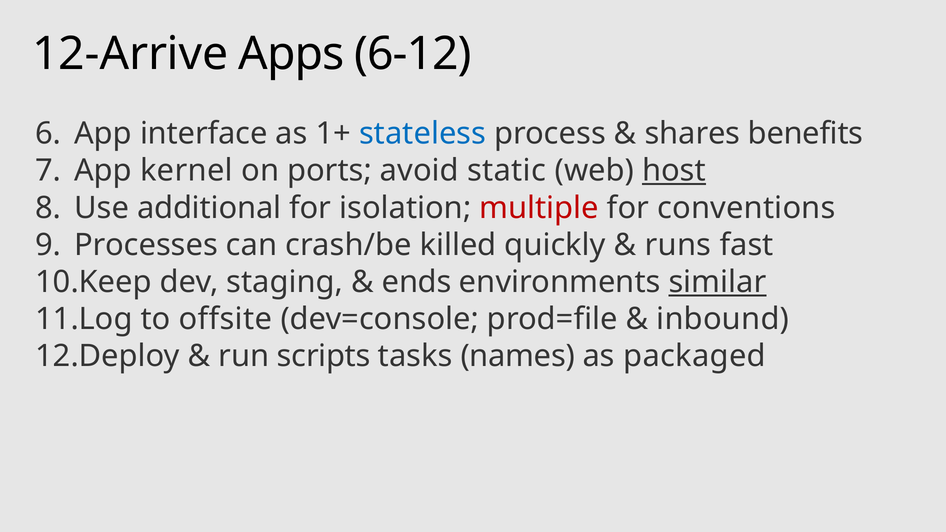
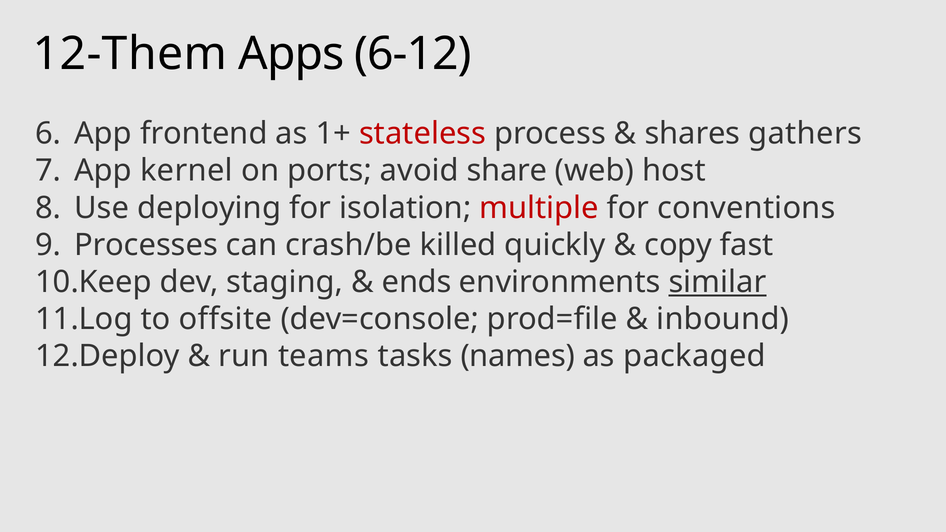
12-Arrive: 12-Arrive -> 12-Them
interface: interface -> frontend
stateless colour: blue -> red
benefits: benefits -> gathers
static: static -> share
host underline: present -> none
additional: additional -> deploying
runs: runs -> copy
scripts: scripts -> teams
